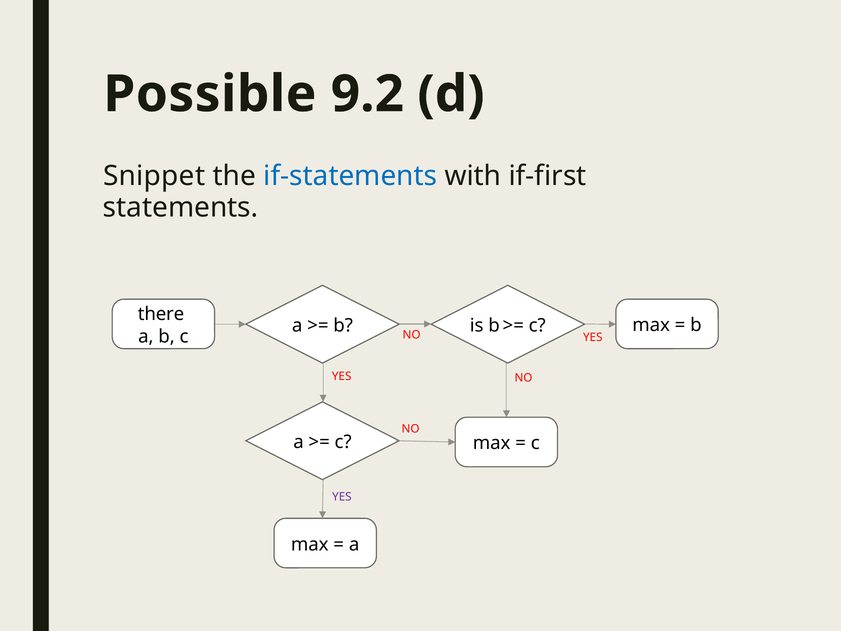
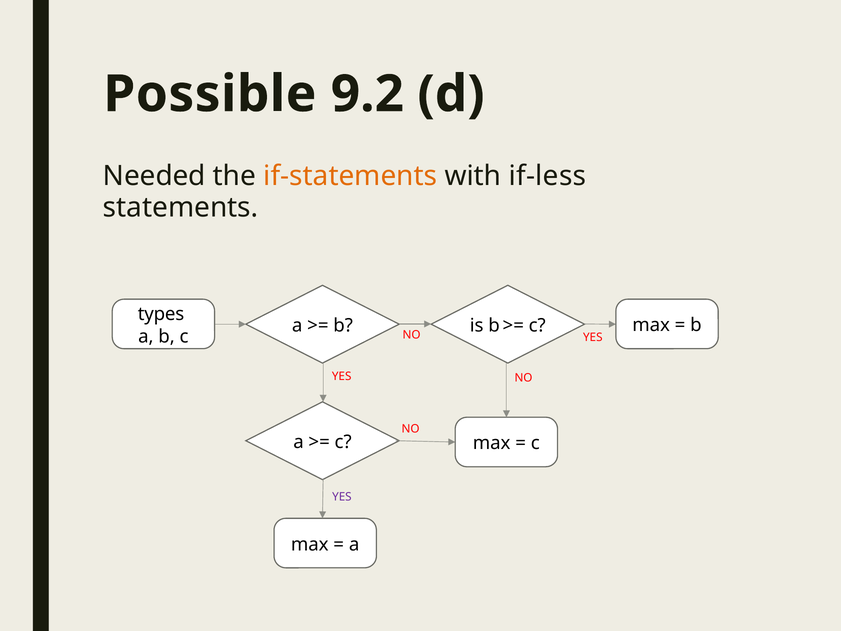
Snippet: Snippet -> Needed
if-statements colour: blue -> orange
if-first: if-first -> if-less
there: there -> types
